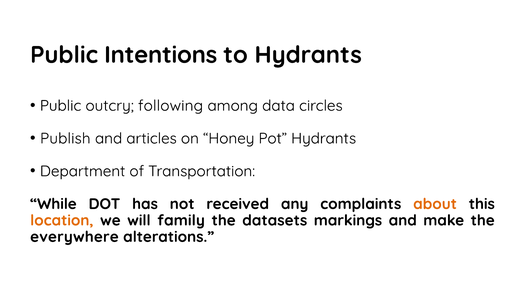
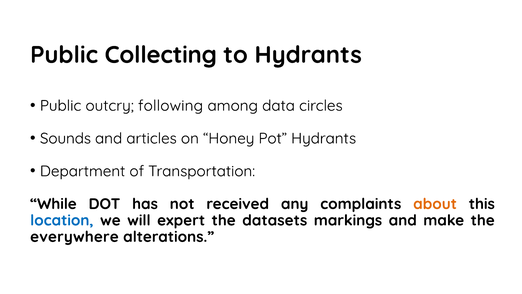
Intentions: Intentions -> Collecting
Publish: Publish -> Sounds
location colour: orange -> blue
family: family -> expert
